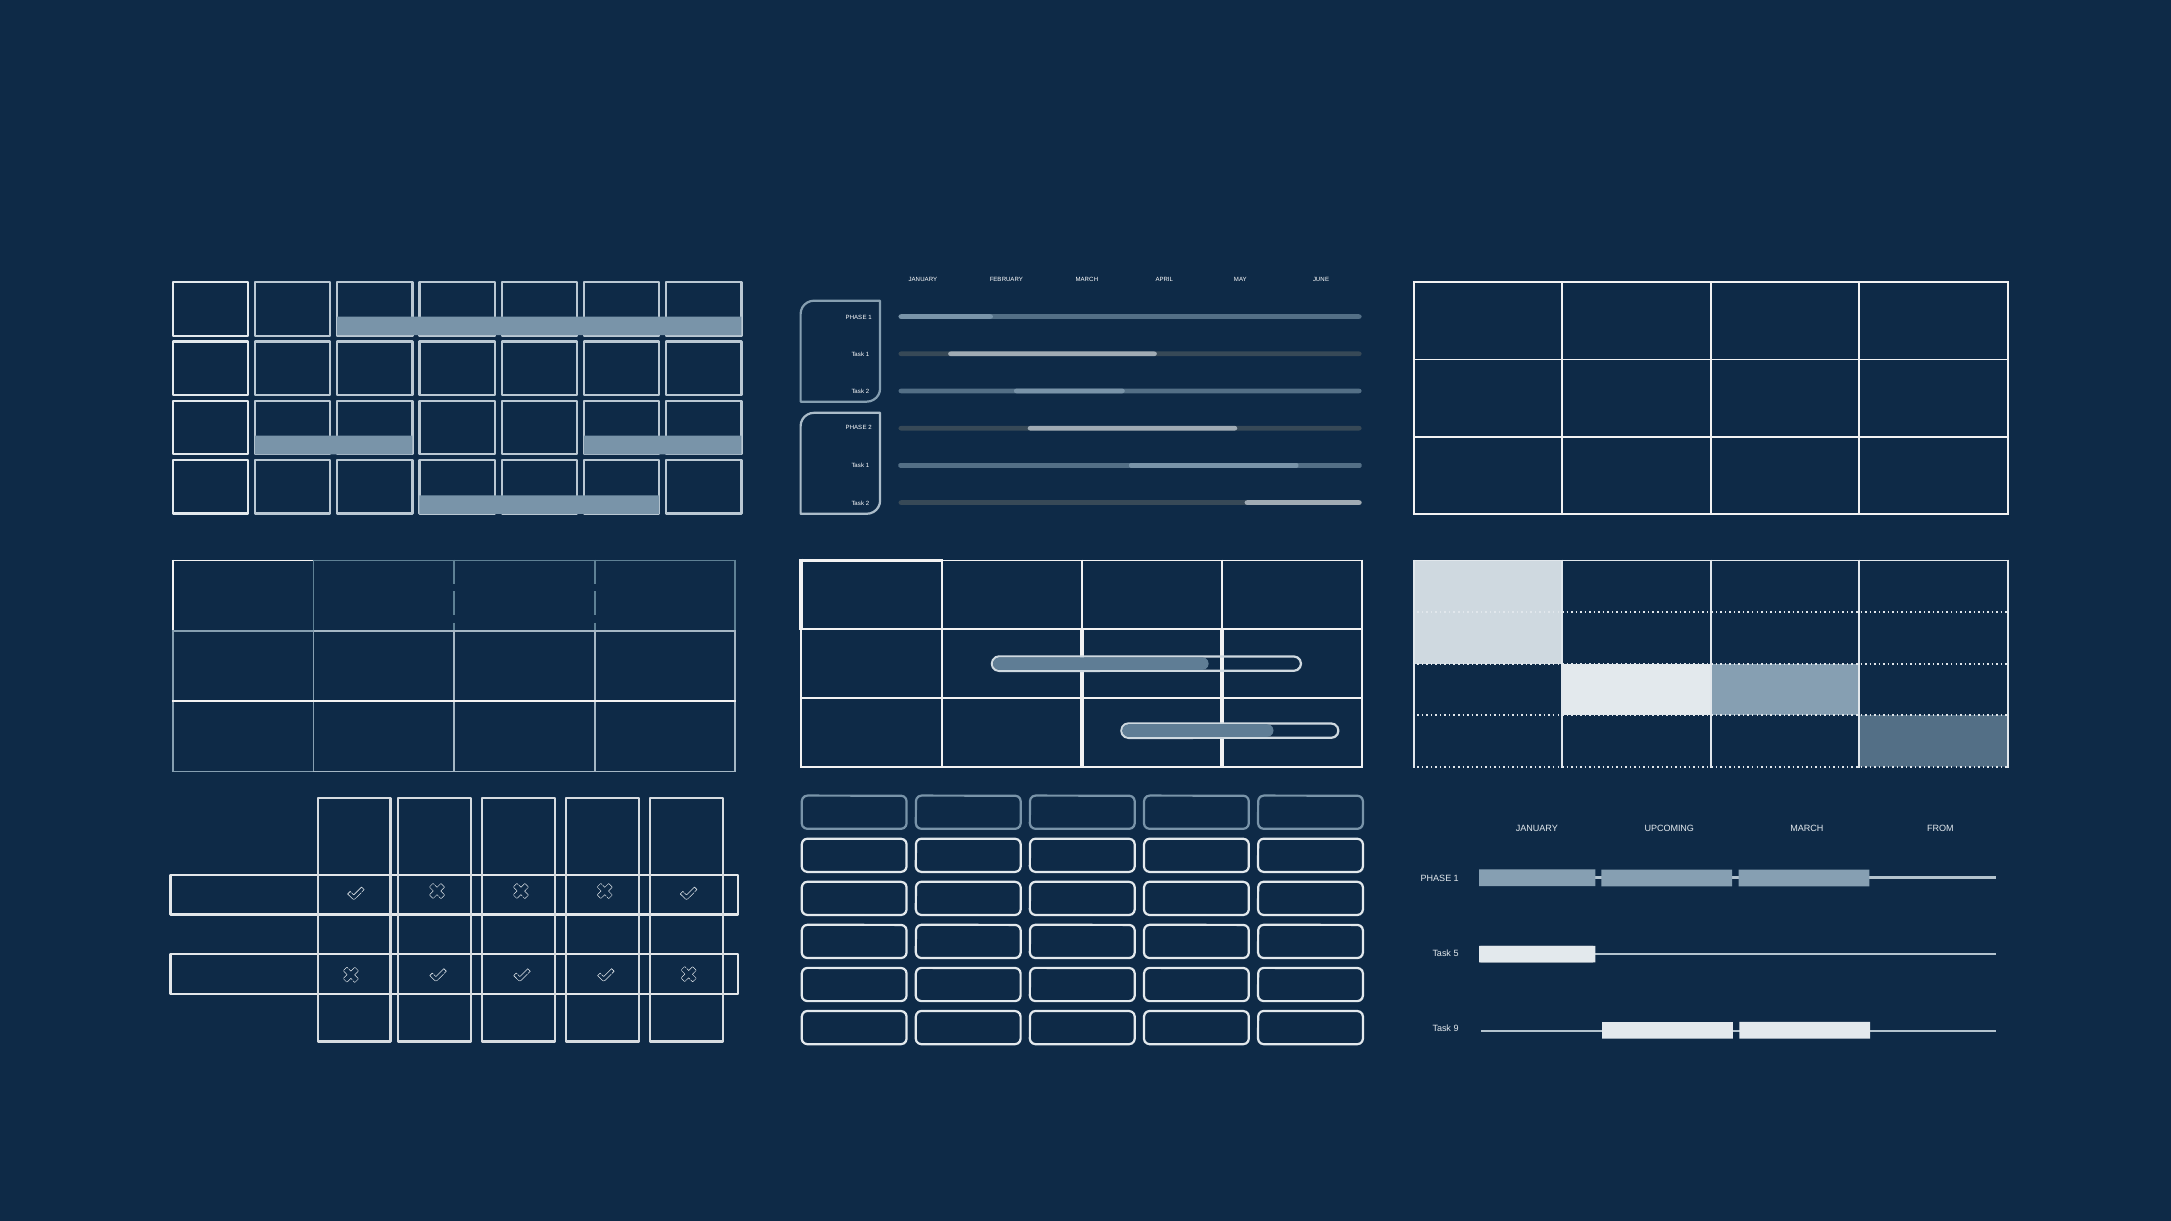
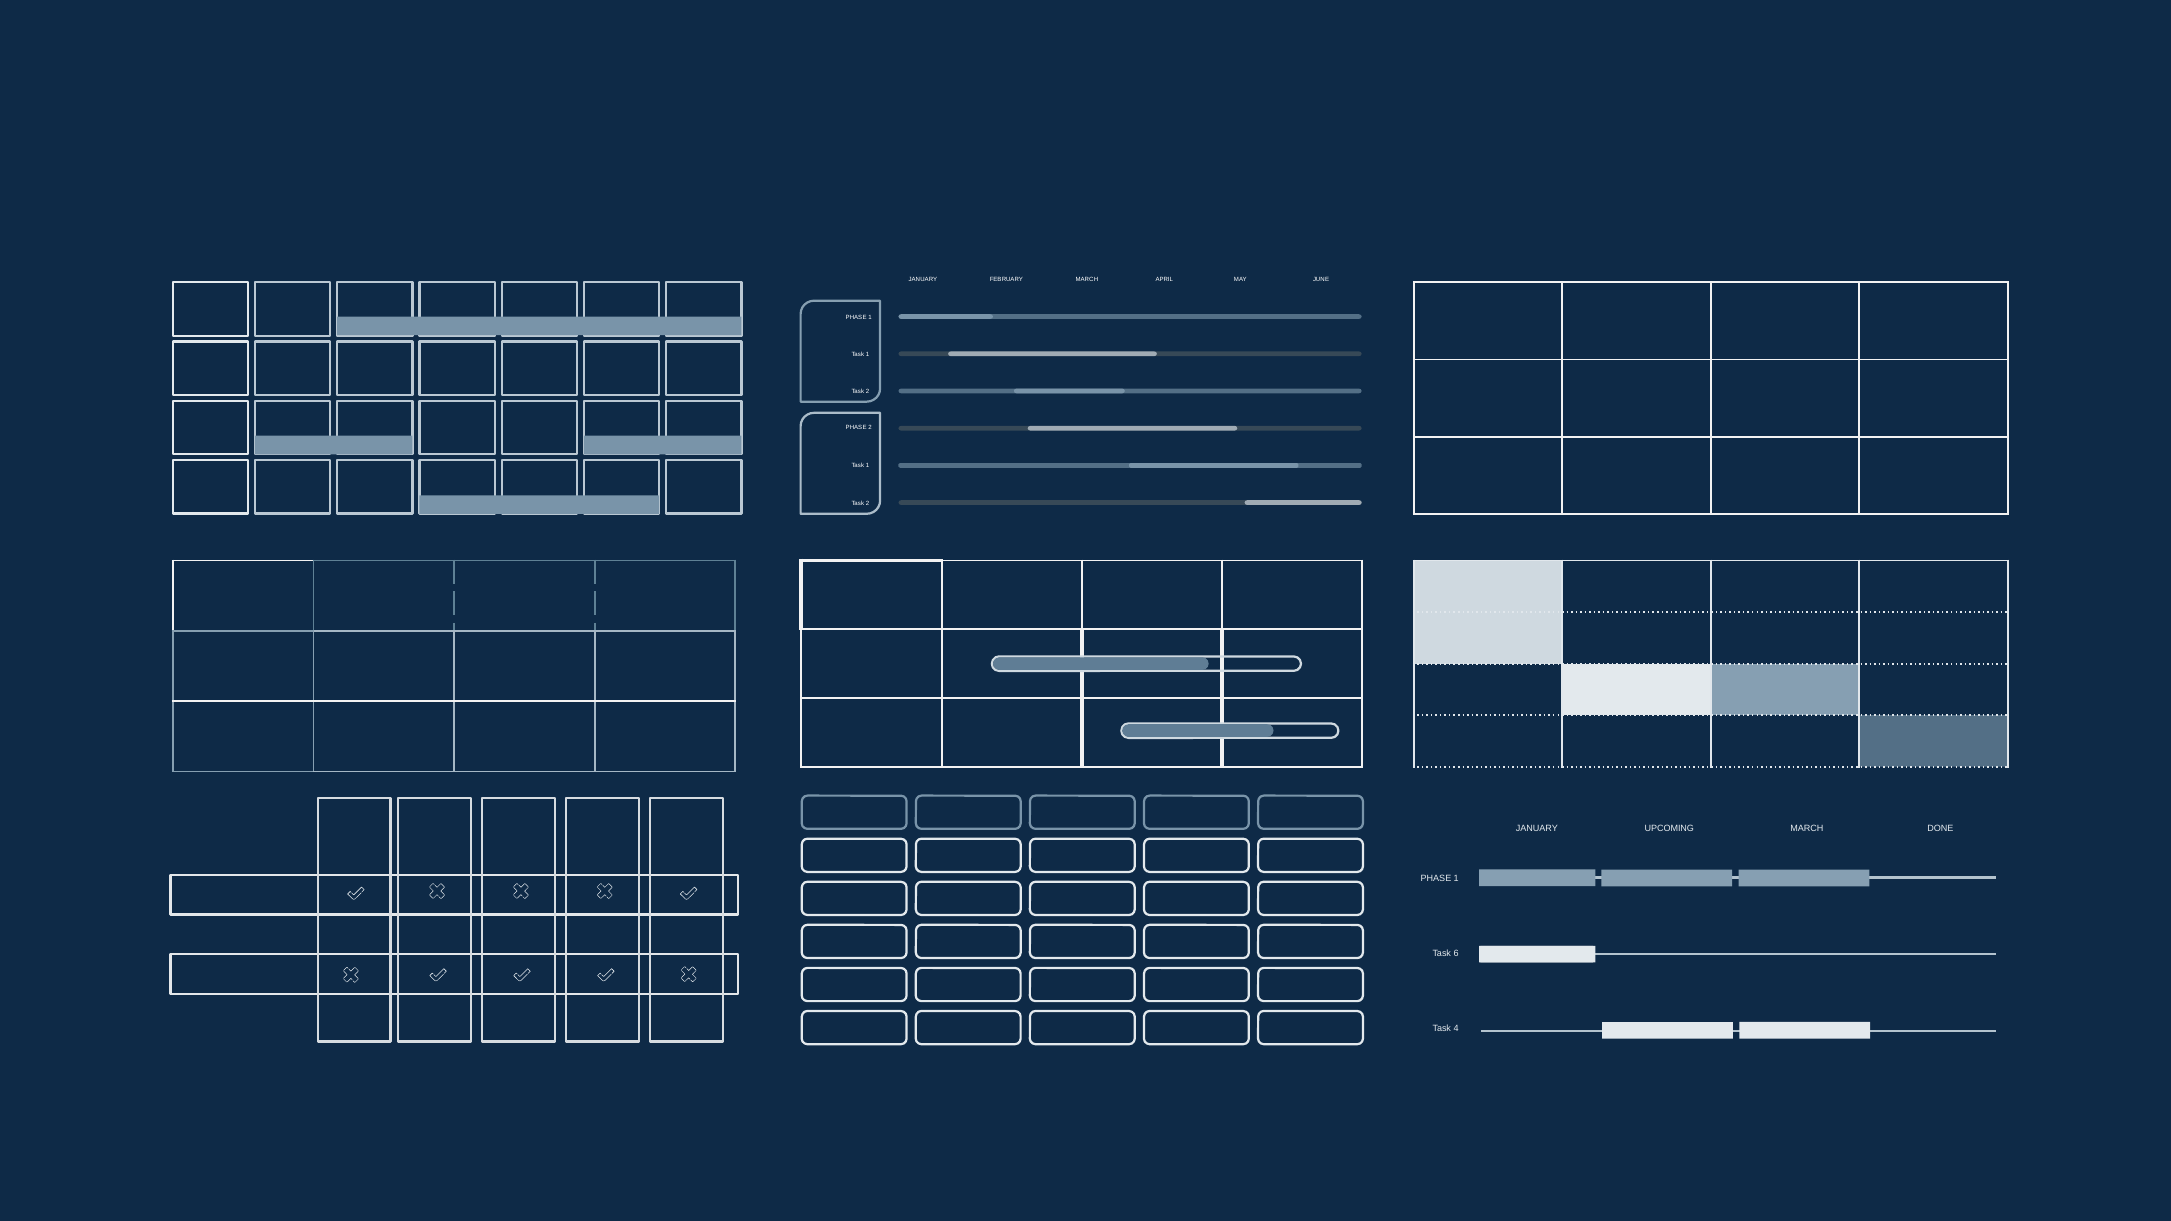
FROM: FROM -> DONE
5: 5 -> 6
9: 9 -> 4
